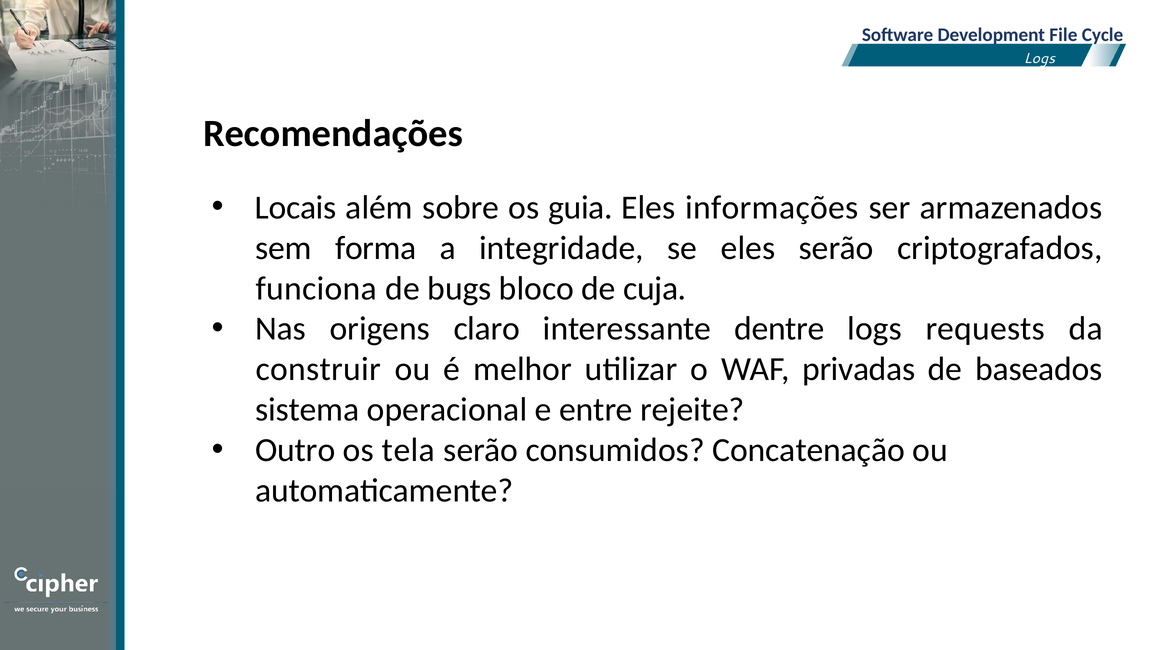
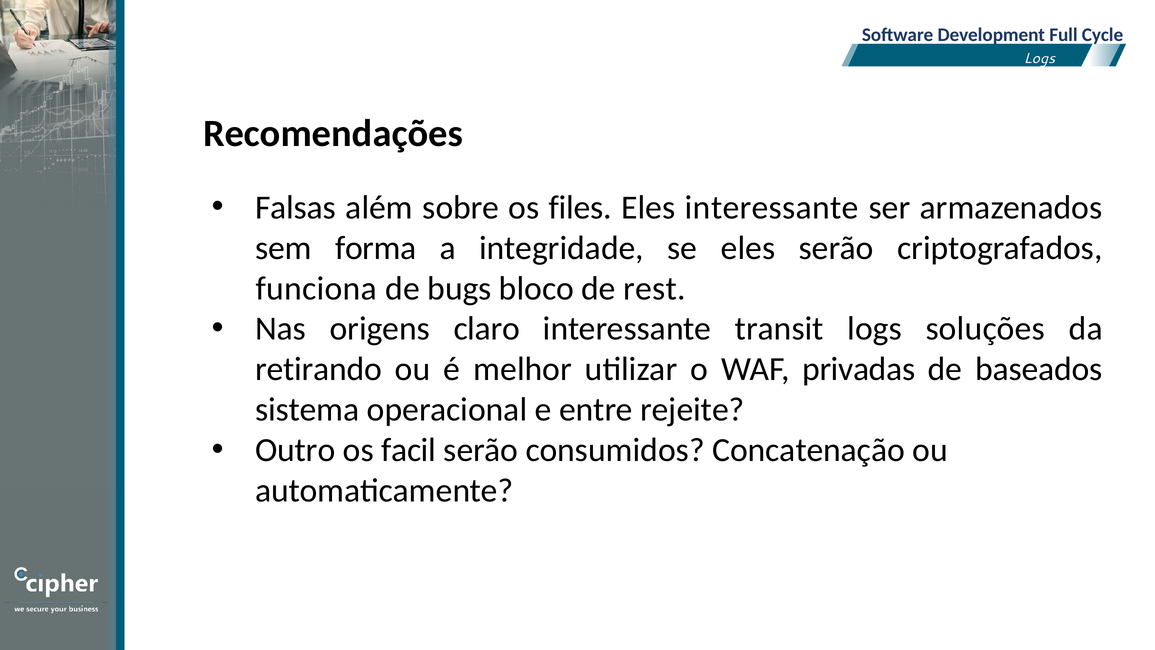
File: File -> Full
Locais: Locais -> Falsas
guia: guia -> files
Eles informações: informações -> interessante
cuja: cuja -> rest
dentre: dentre -> transit
requests: requests -> soluções
construir: construir -> retirando
tela: tela -> facil
